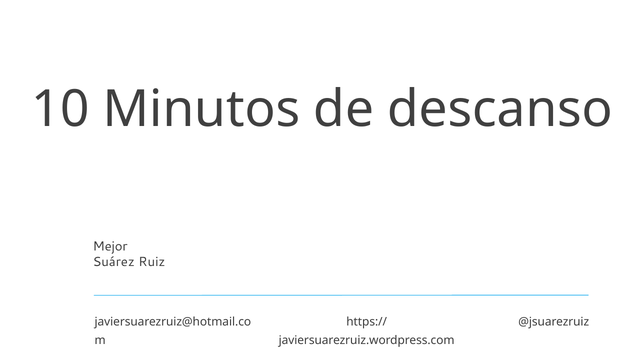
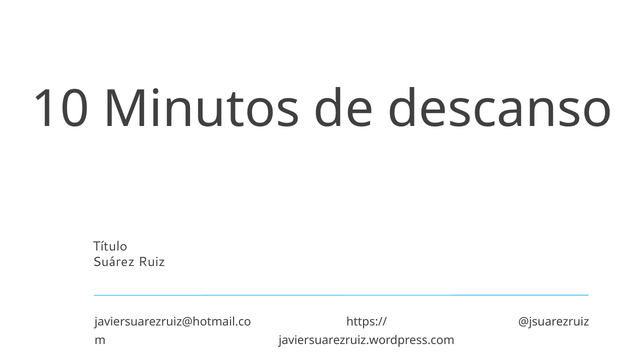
Mejor: Mejor -> Título
